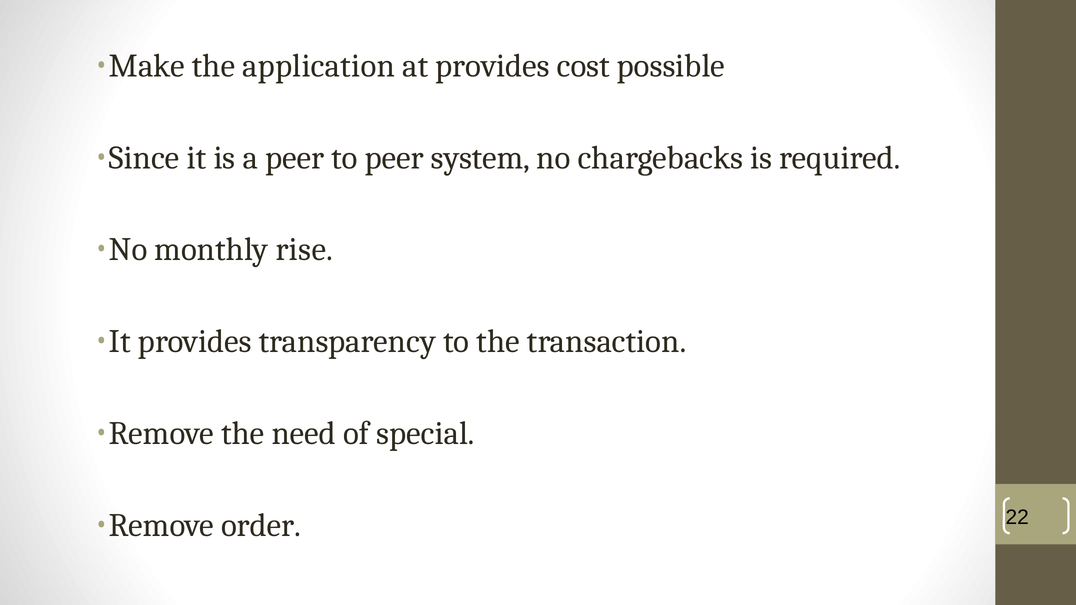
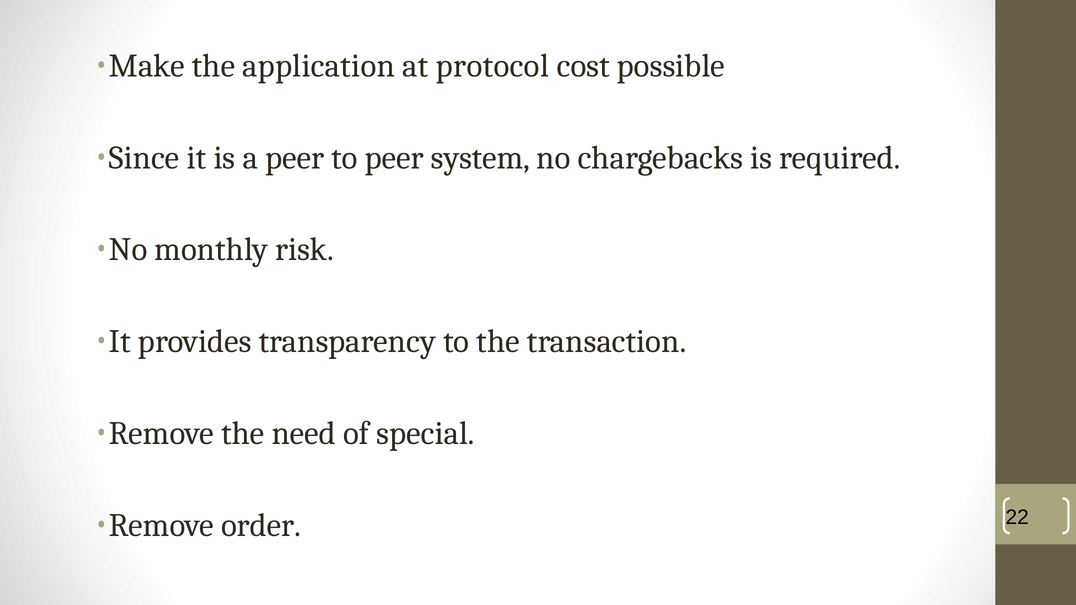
at provides: provides -> protocol
rise: rise -> risk
